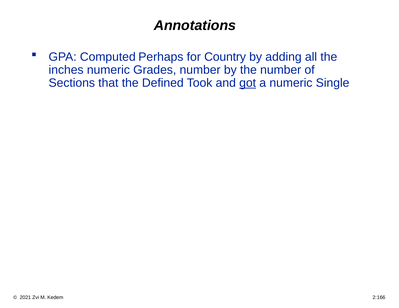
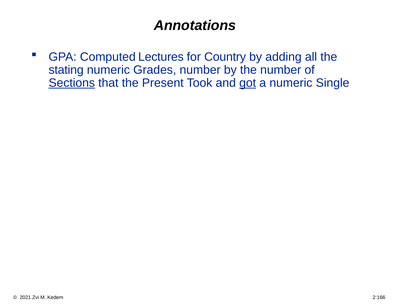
Perhaps: Perhaps -> Lectures
inches: inches -> stating
Sections underline: none -> present
Defined: Defined -> Present
